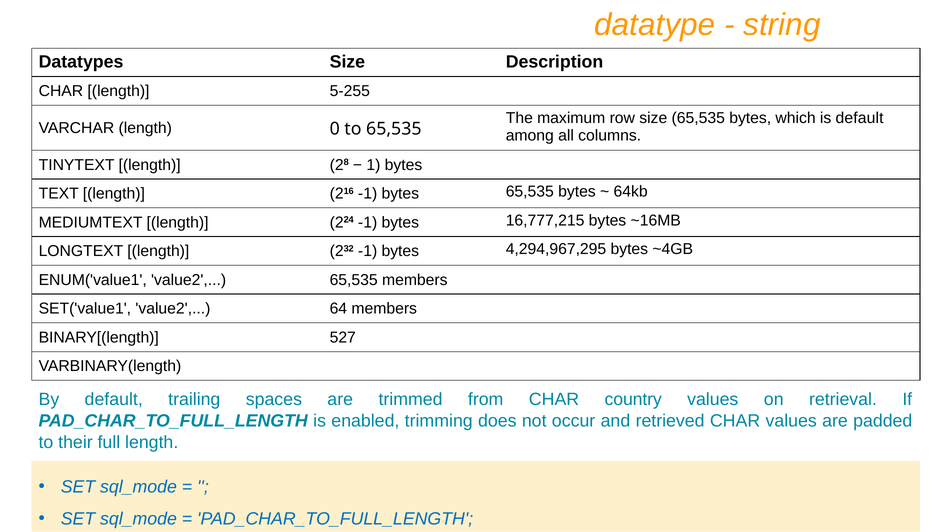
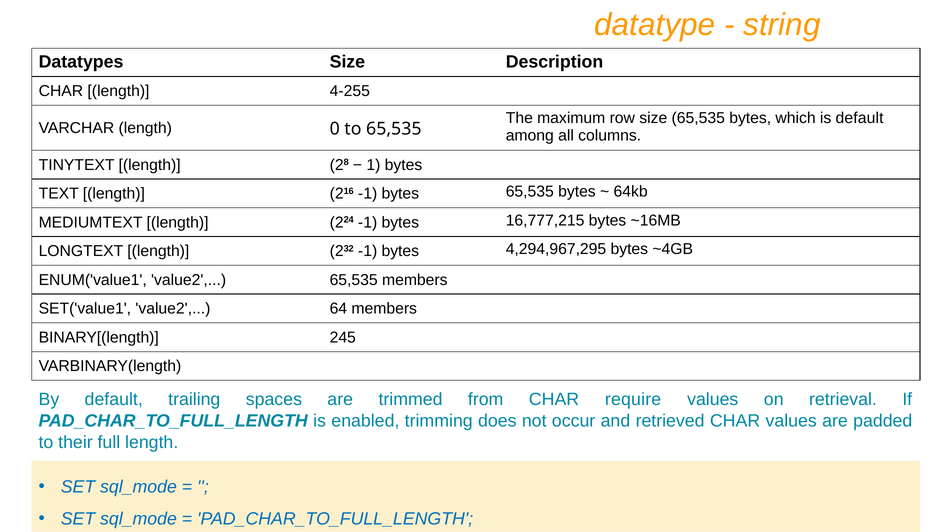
5-255: 5-255 -> 4-255
527: 527 -> 245
country: country -> require
